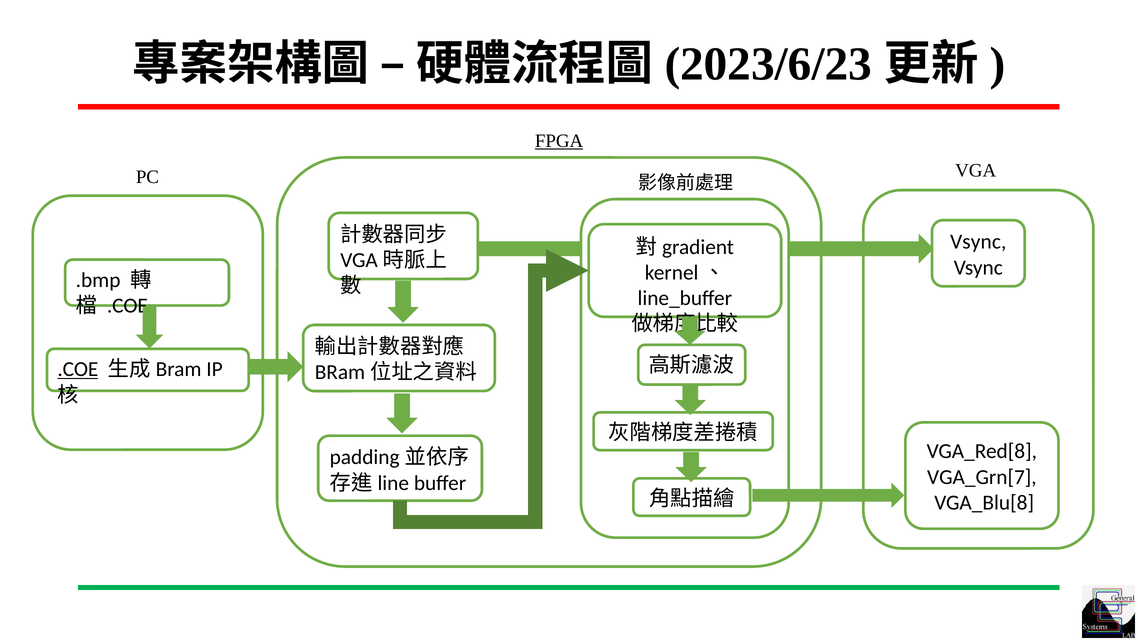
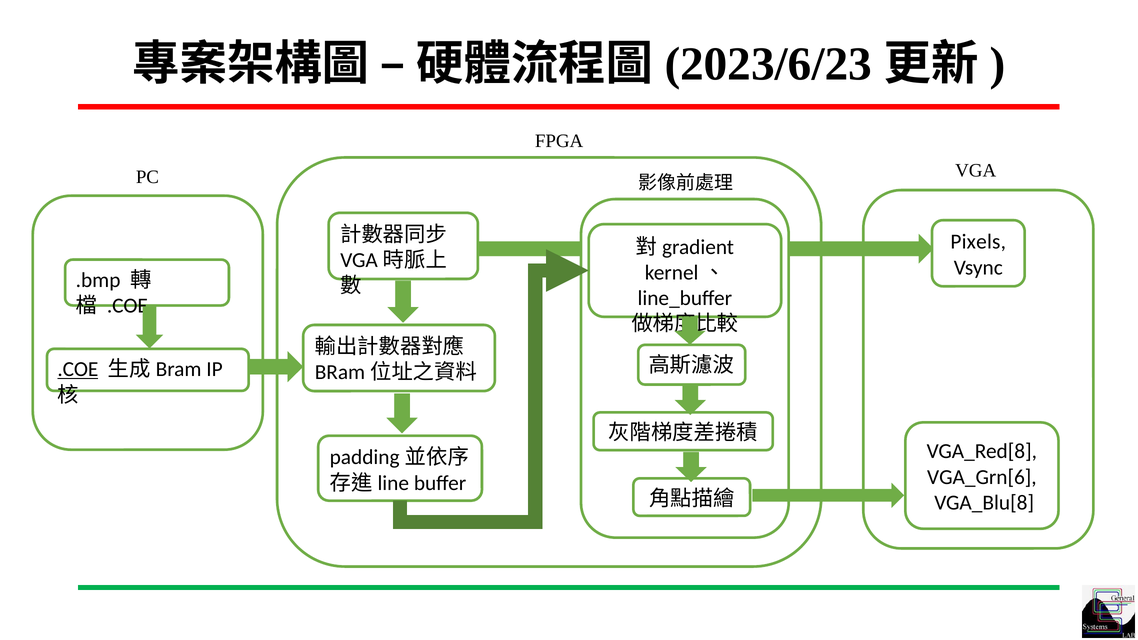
FPGA at (559, 141) underline: present -> none
Vsync at (978, 242): Vsync -> Pixels
VGA_Grn[7: VGA_Grn[7 -> VGA_Grn[6
